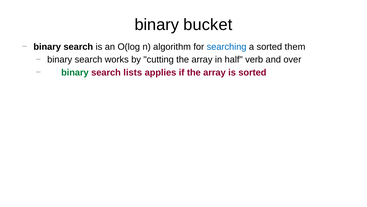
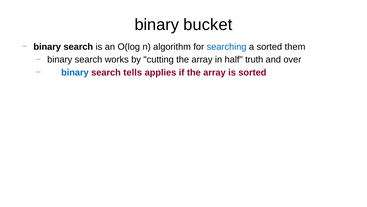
verb: verb -> truth
binary at (75, 72) colour: green -> blue
lists: lists -> tells
